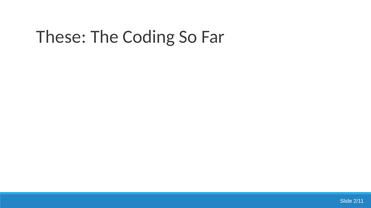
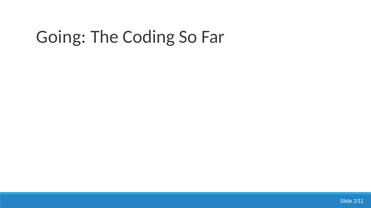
These: These -> Going
